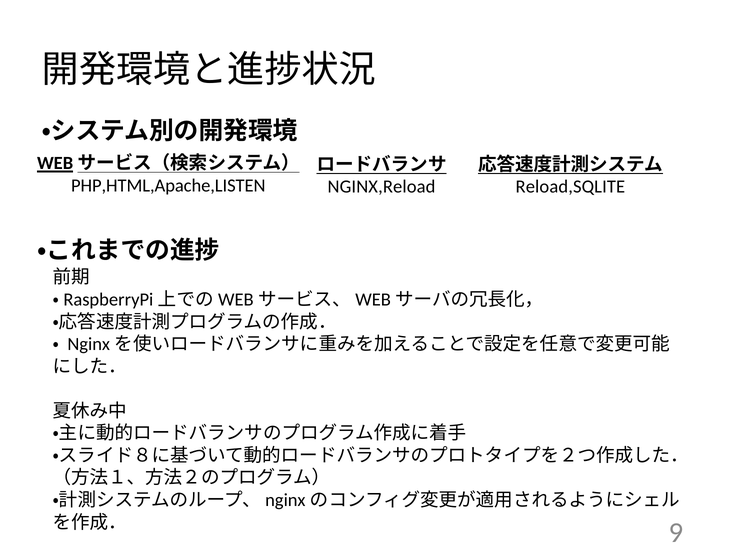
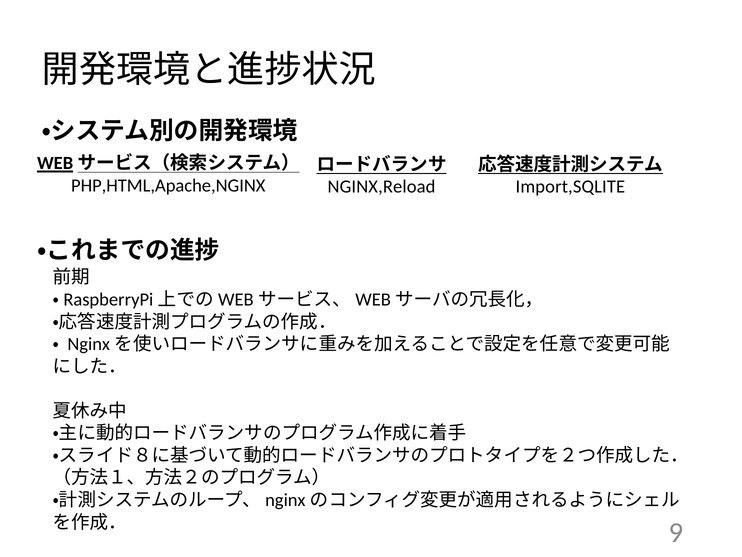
PHP,HTML,Apache,LISTEN: PHP,HTML,Apache,LISTEN -> PHP,HTML,Apache,NGINX
Reload,SQLITE: Reload,SQLITE -> Import,SQLITE
